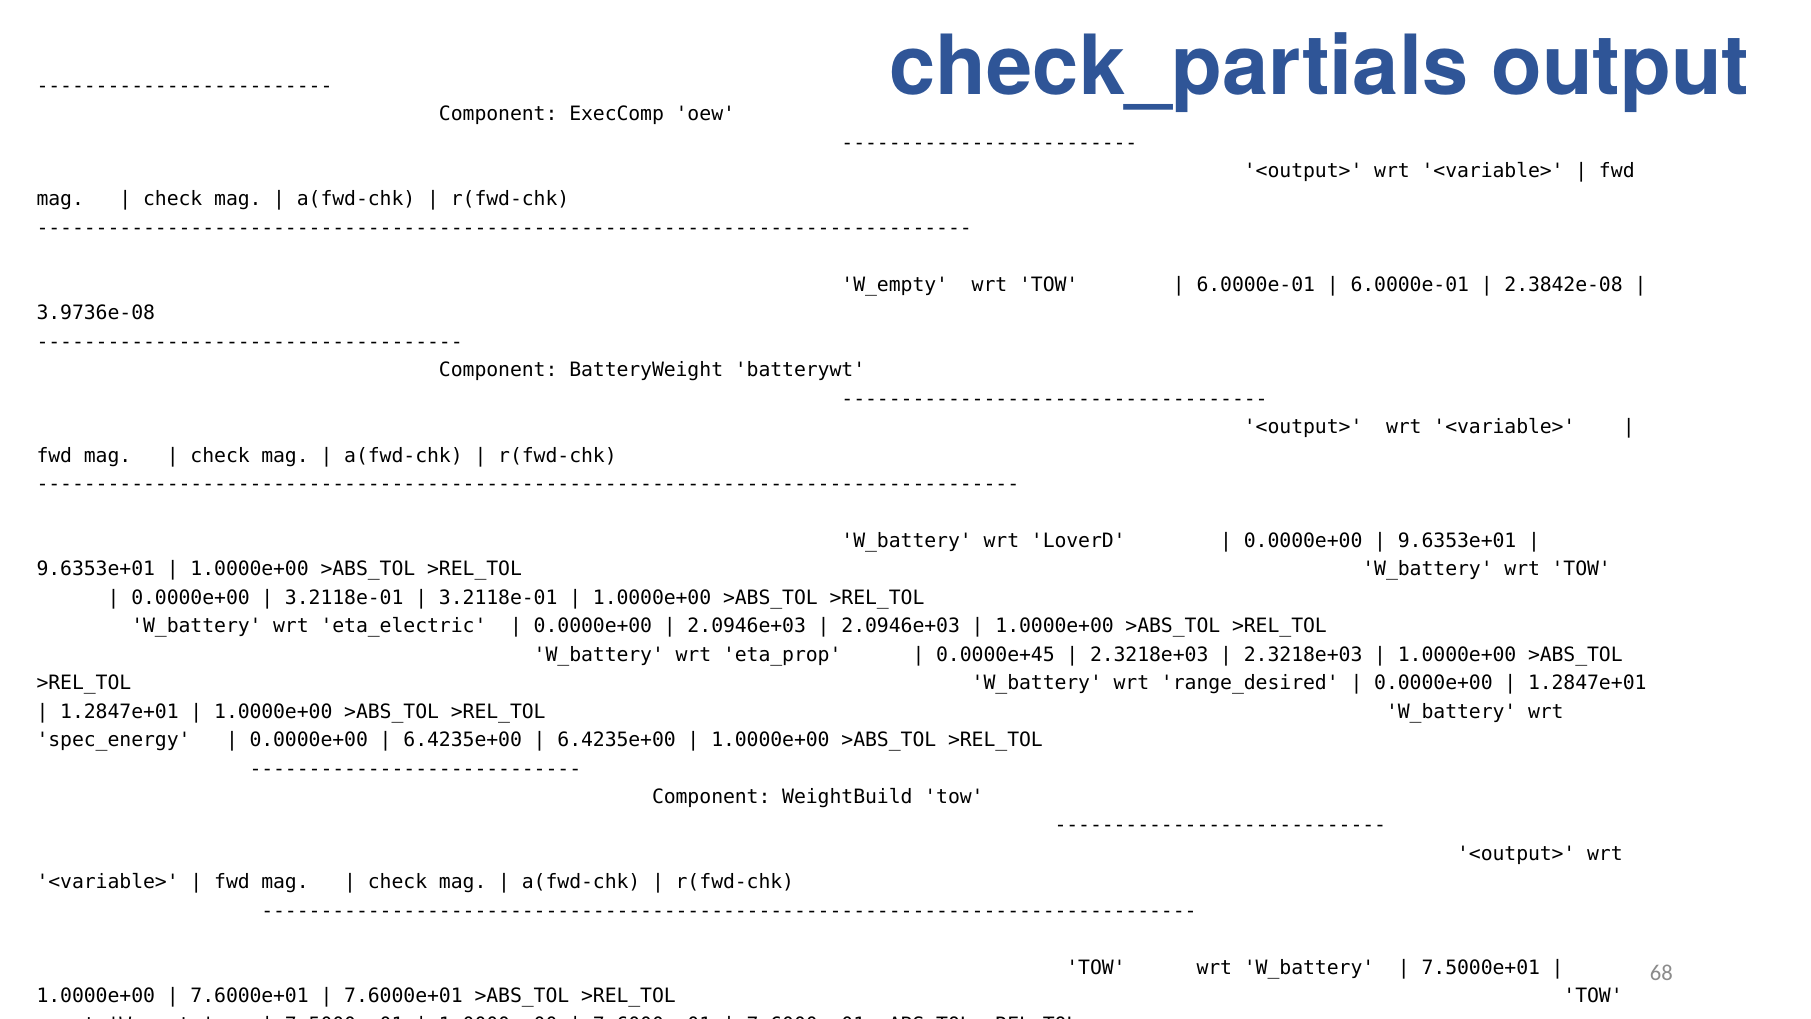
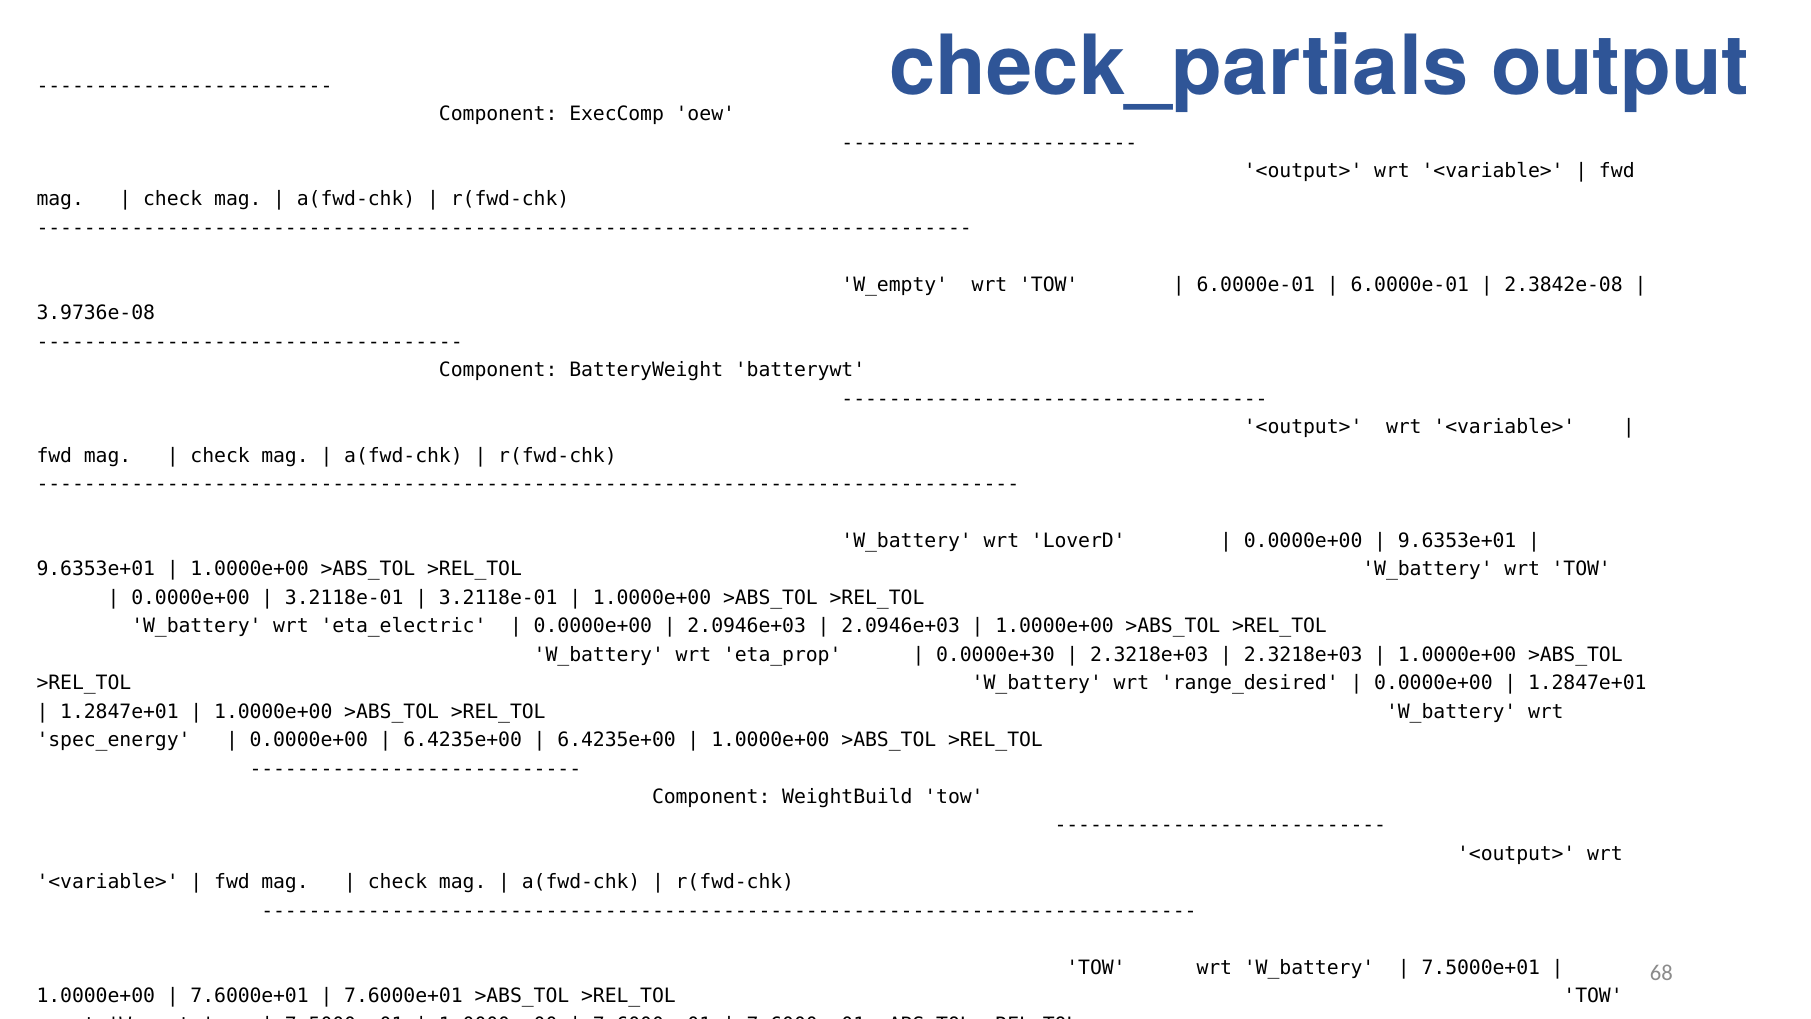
0.0000e+45: 0.0000e+45 -> 0.0000e+30
